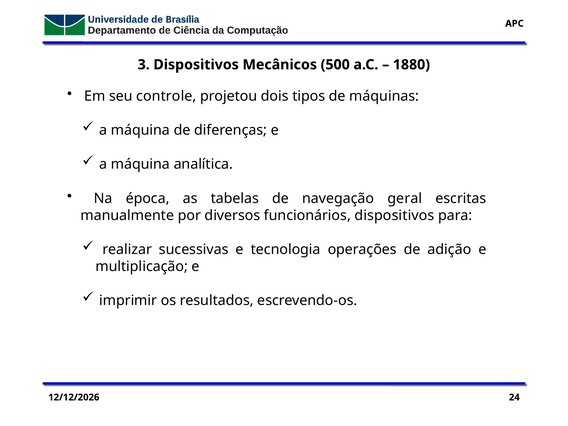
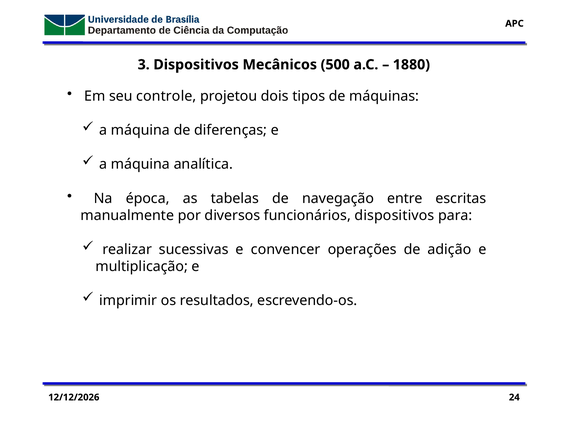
geral: geral -> entre
tecnologia: tecnologia -> convencer
